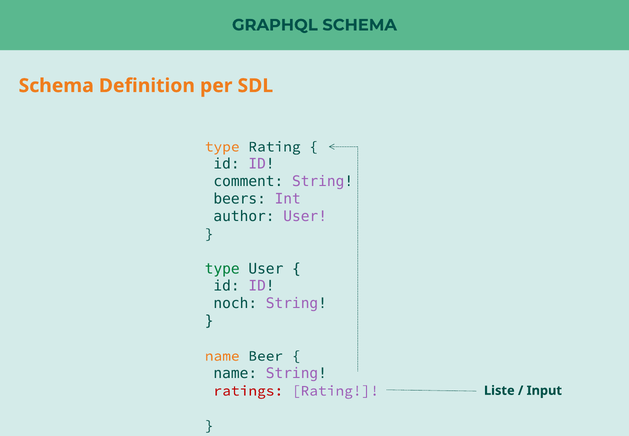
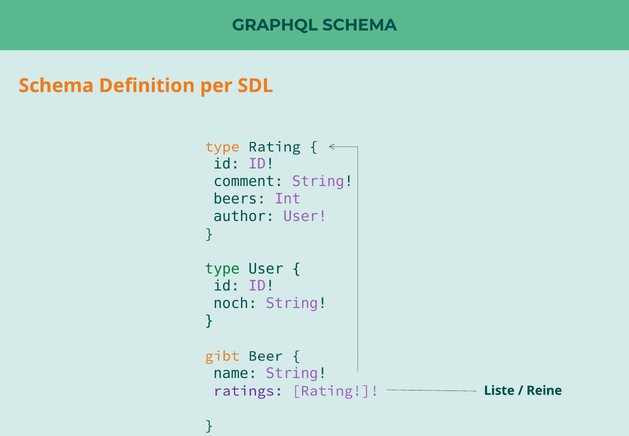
name at (222, 355): name -> gibt
ratings colour: red -> purple
Input: Input -> Reine
